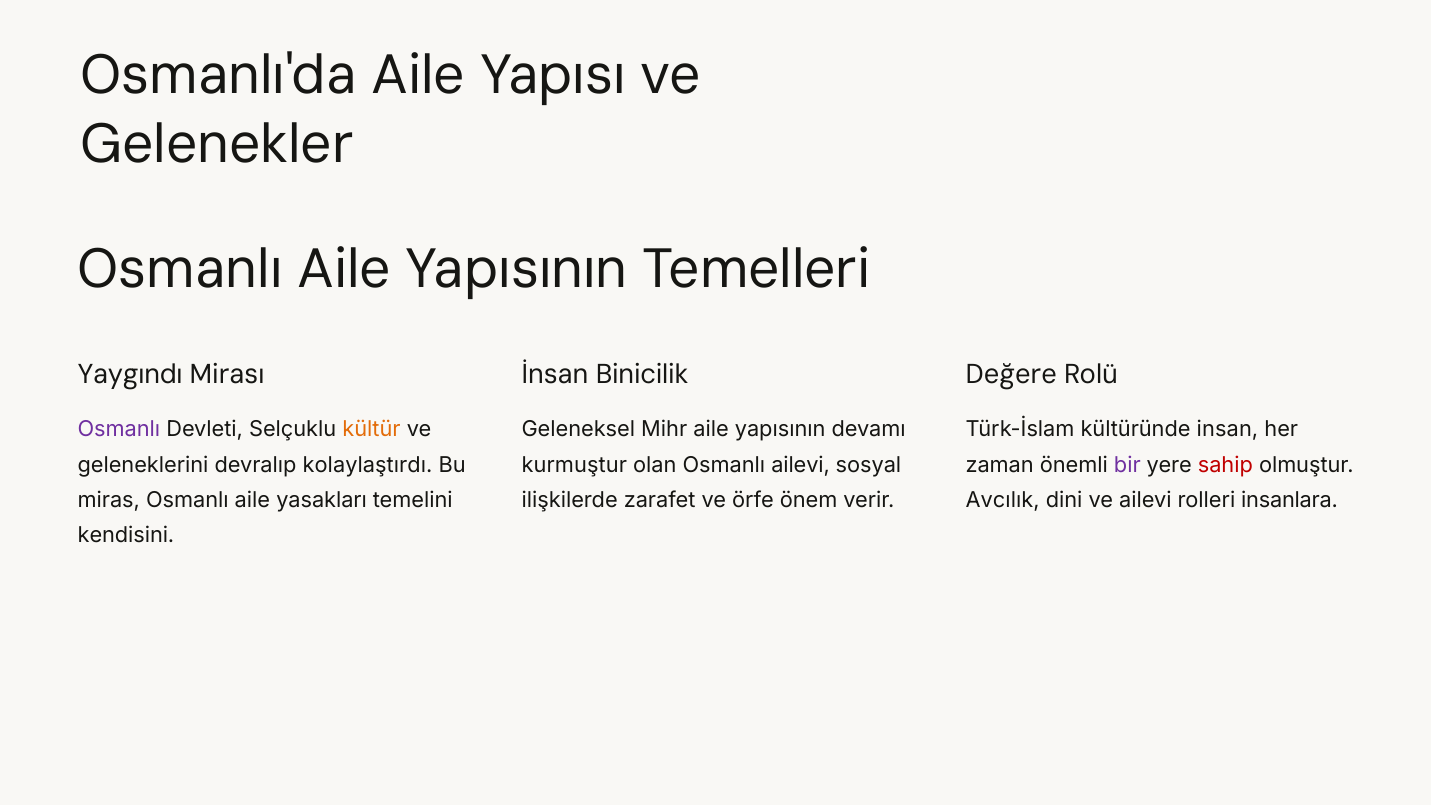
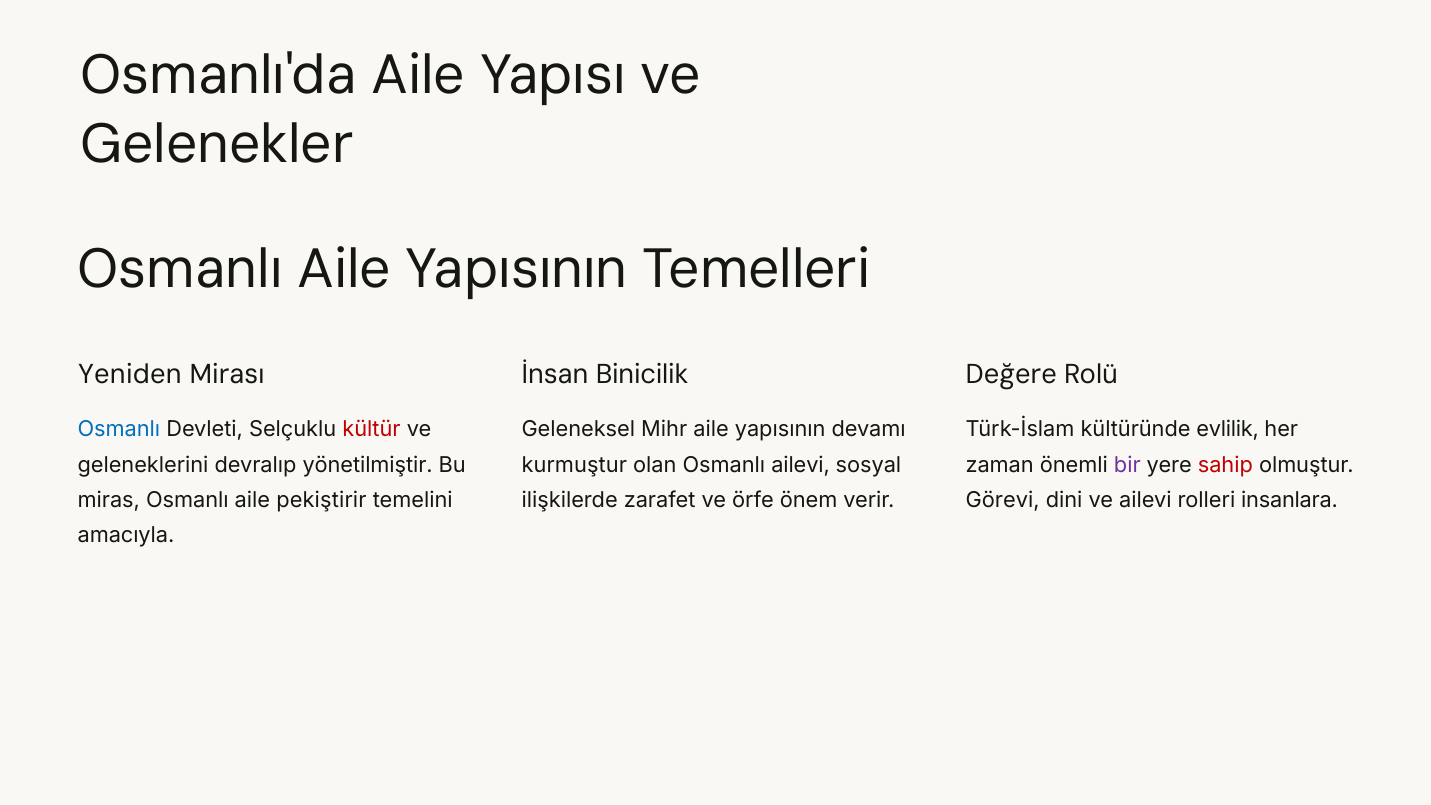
Yaygındı: Yaygındı -> Yeniden
Osmanlı at (119, 429) colour: purple -> blue
kültür colour: orange -> red
insan: insan -> evlilik
kolaylaştırdı: kolaylaştırdı -> yönetilmiştir
yasakları: yasakları -> pekiştirir
Avcılık: Avcılık -> Görevi
kendisini: kendisini -> amacıyla
